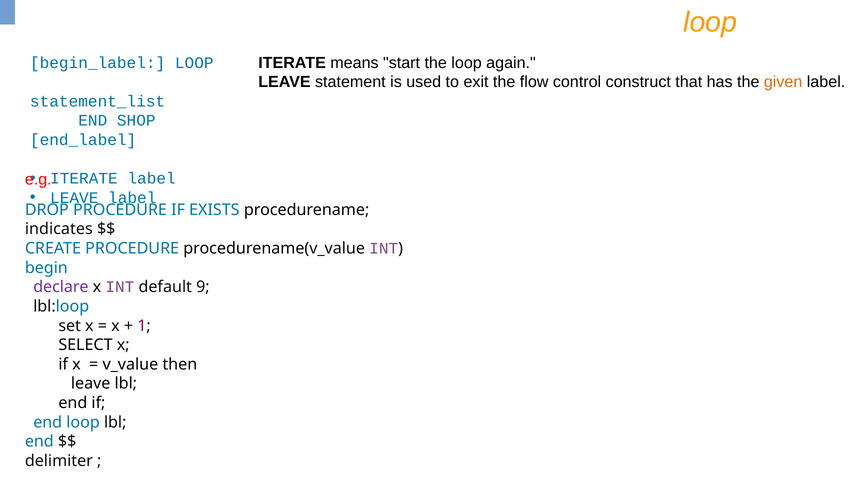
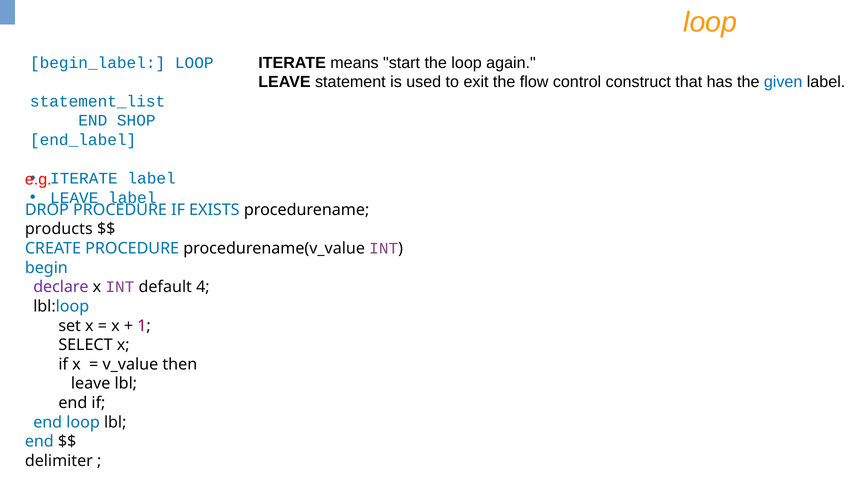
given colour: orange -> blue
indicates: indicates -> products
9: 9 -> 4
